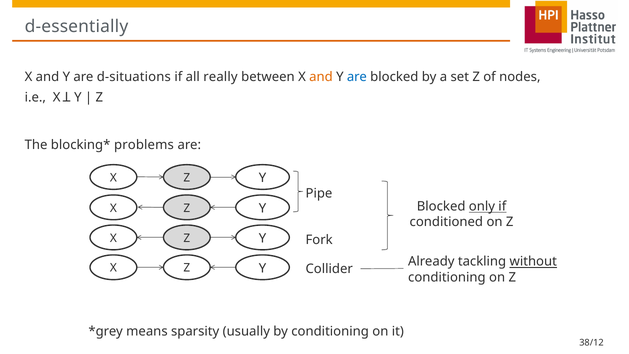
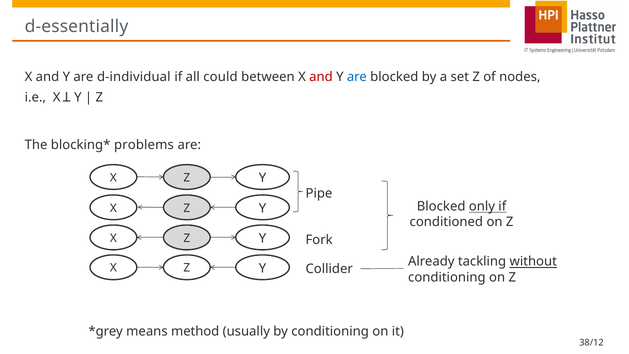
d-situations: d-situations -> d-individual
really: really -> could
and at (321, 77) colour: orange -> red
sparsity: sparsity -> method
